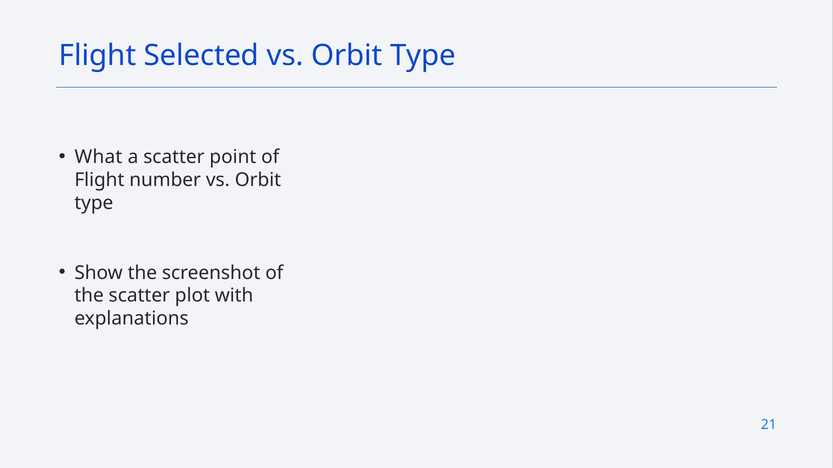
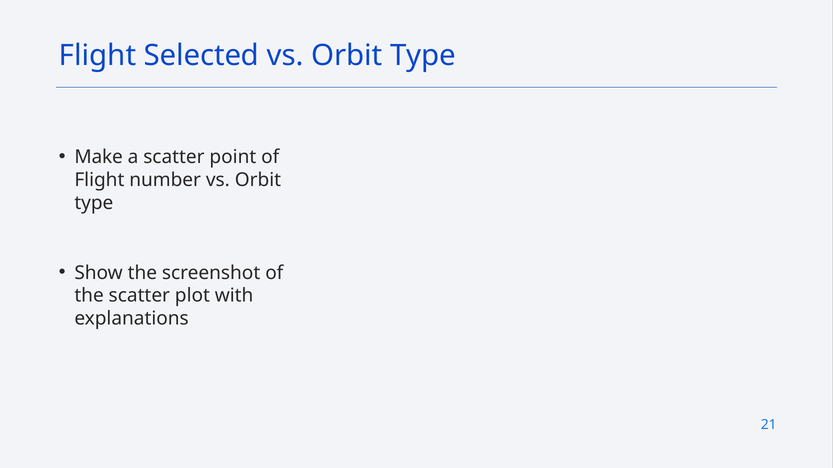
What: What -> Make
